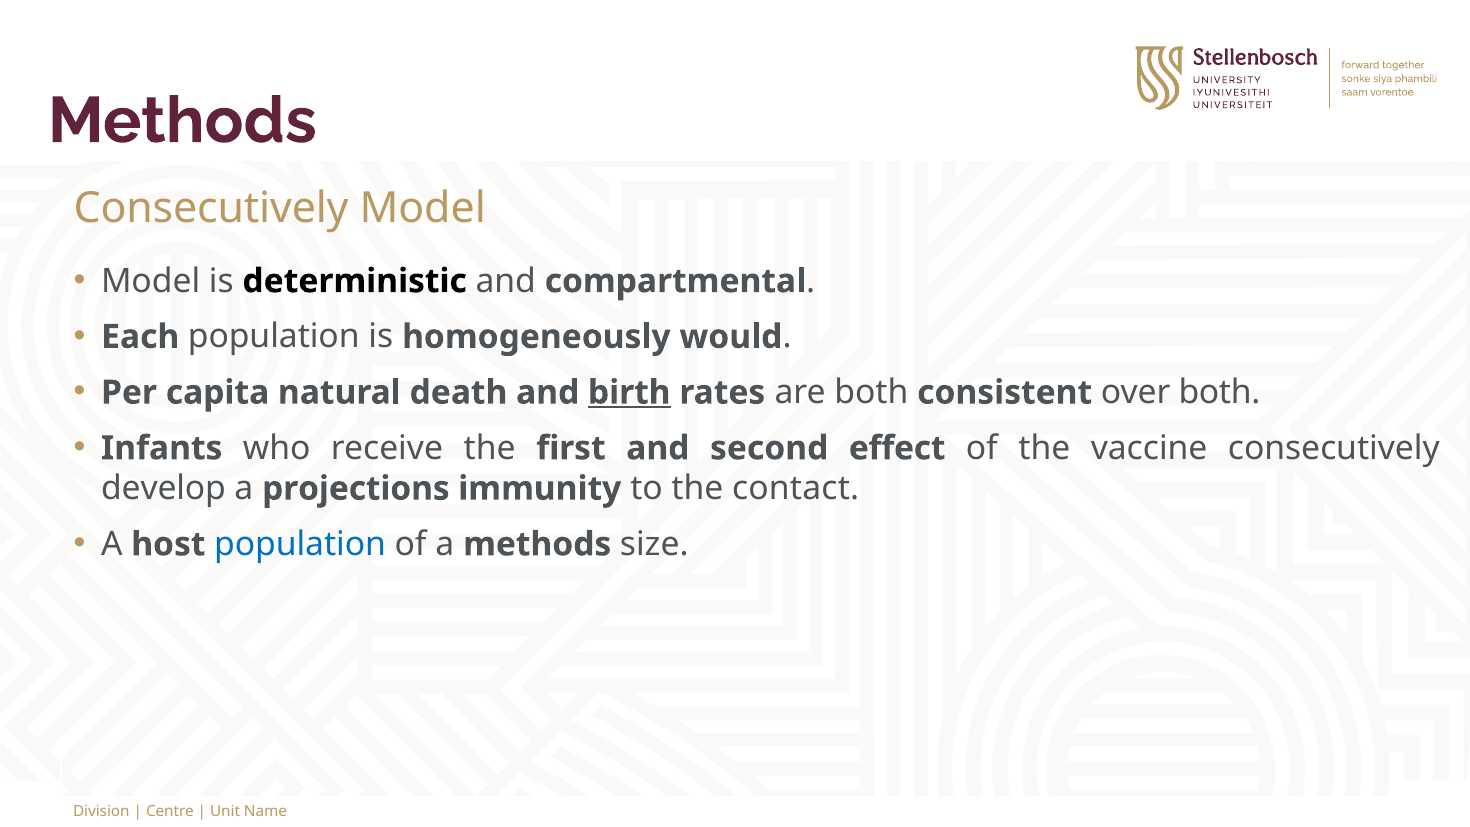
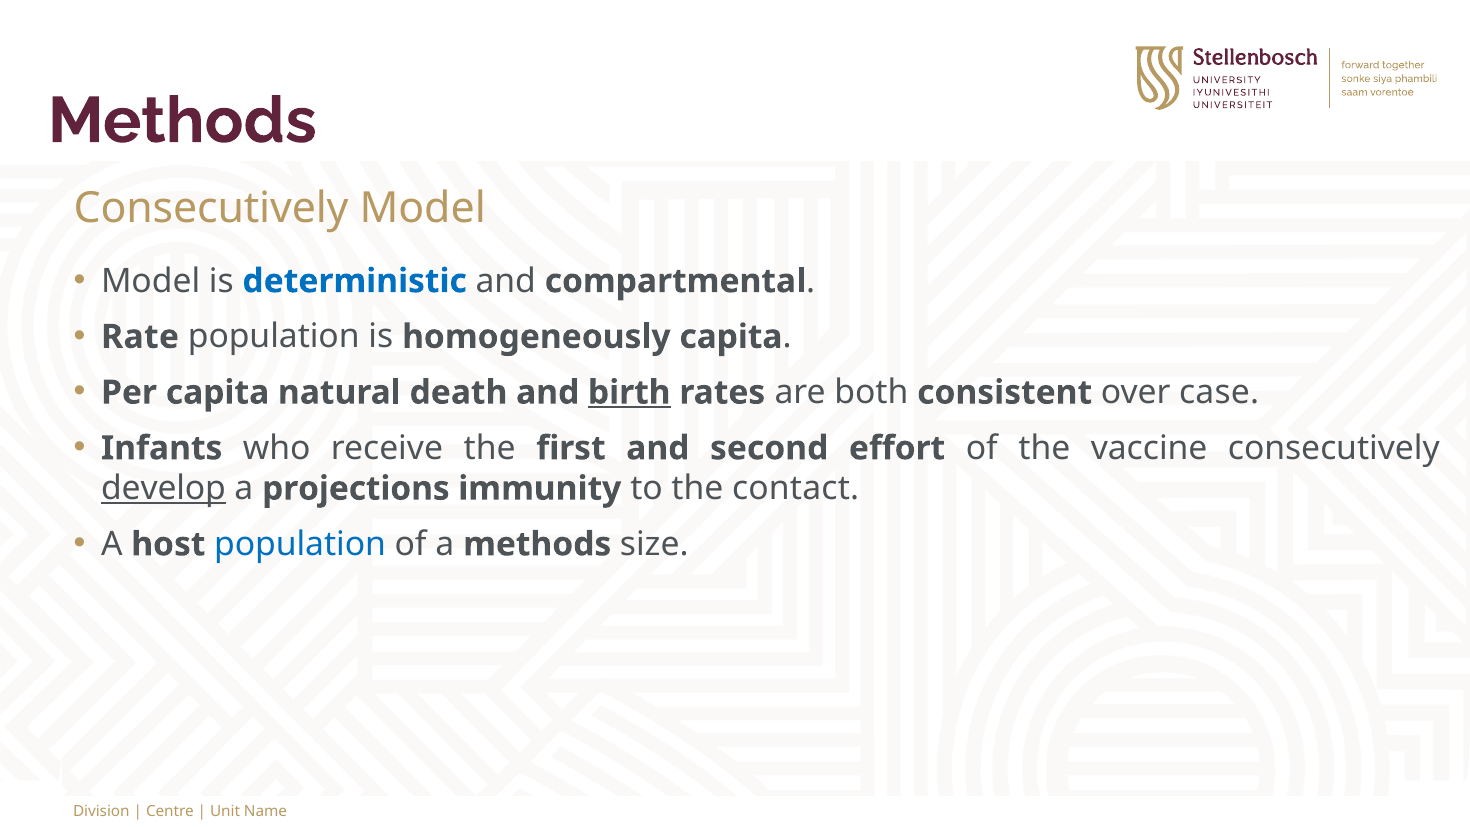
deterministic colour: black -> blue
Each: Each -> Rate
homogeneously would: would -> capita
over both: both -> case
effect: effect -> effort
develop underline: none -> present
